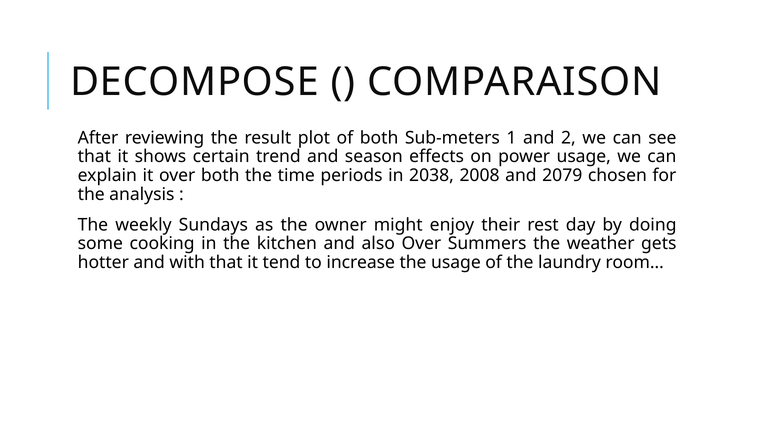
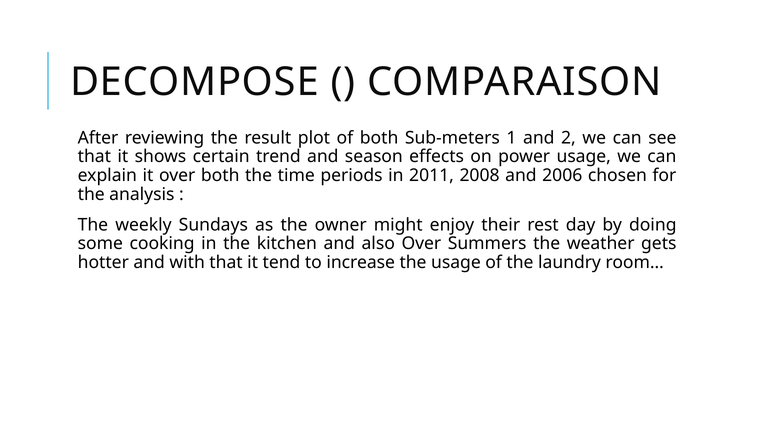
2038: 2038 -> 2011
2079: 2079 -> 2006
